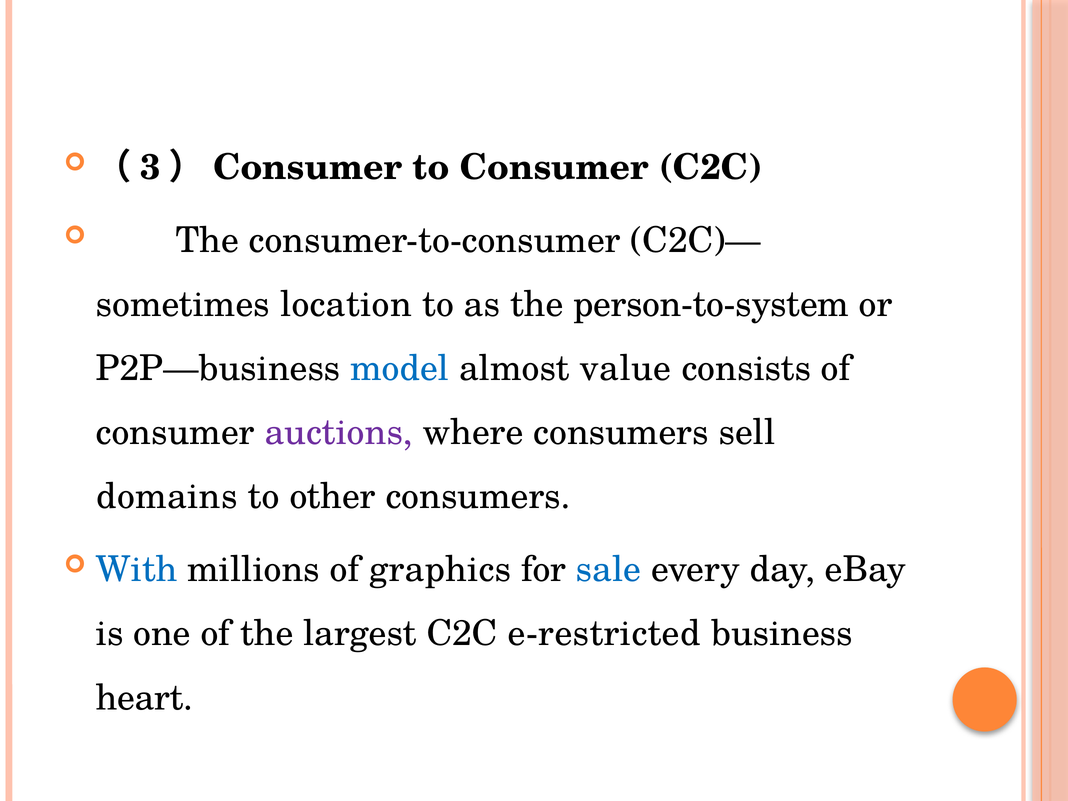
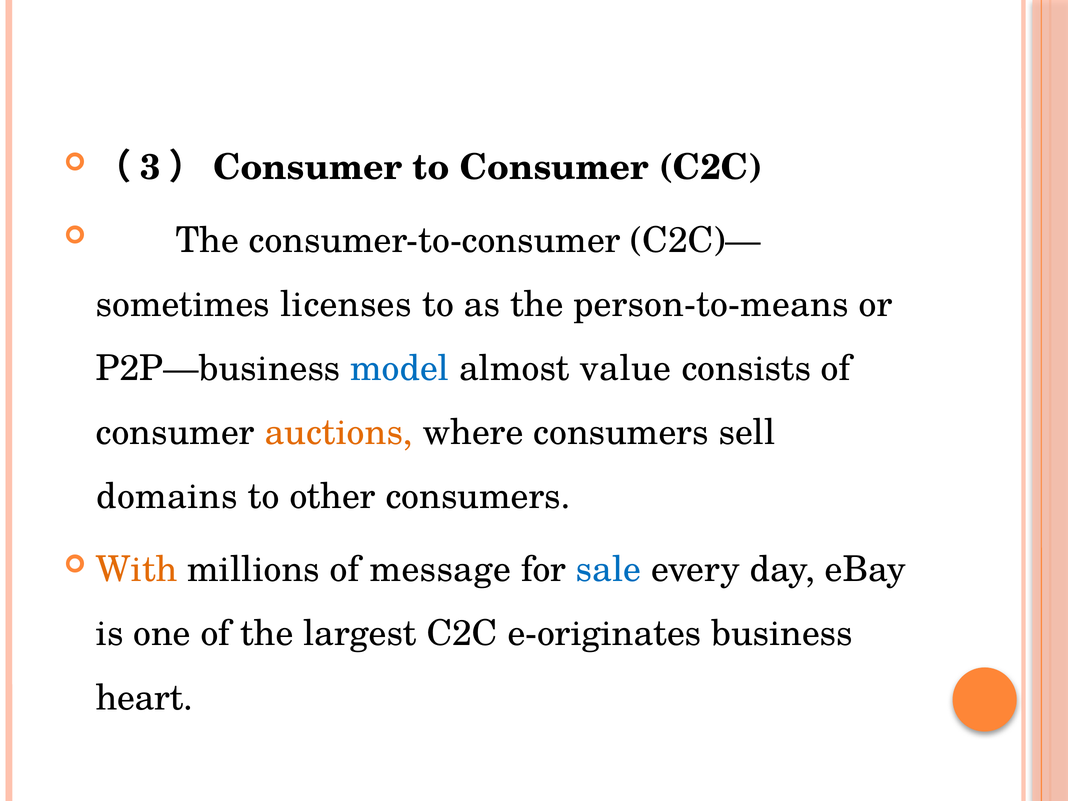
location: location -> licenses
person-to-system: person-to-system -> person-to-means
auctions colour: purple -> orange
With colour: blue -> orange
graphics: graphics -> message
e-restricted: e-restricted -> e-originates
